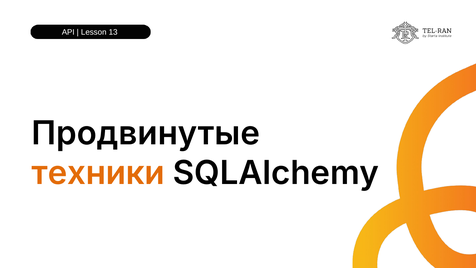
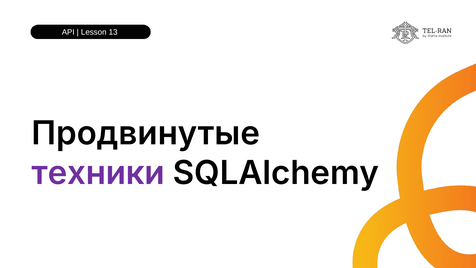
техники colour: orange -> purple
